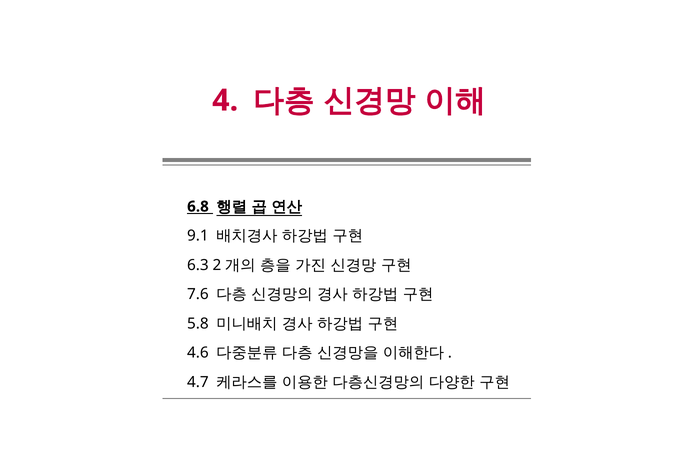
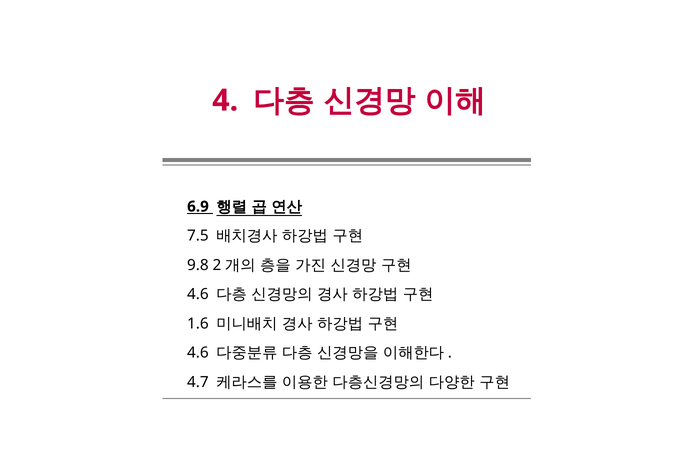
6.8: 6.8 -> 6.9
9.1: 9.1 -> 7.5
6.3: 6.3 -> 9.8
7.6 at (198, 294): 7.6 -> 4.6
5.8: 5.8 -> 1.6
